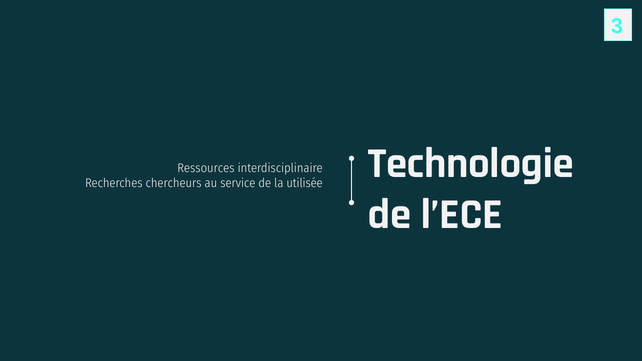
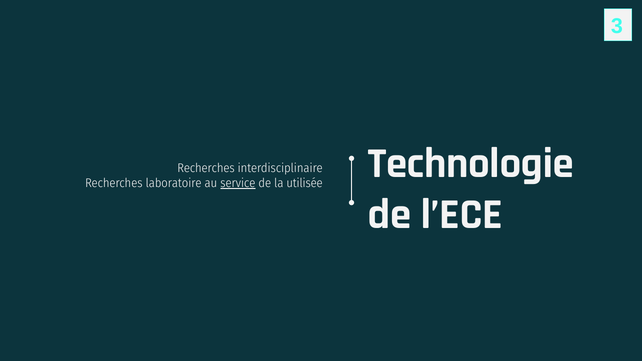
Ressources at (206, 168): Ressources -> Recherches
chercheurs: chercheurs -> laboratoire
service underline: none -> present
